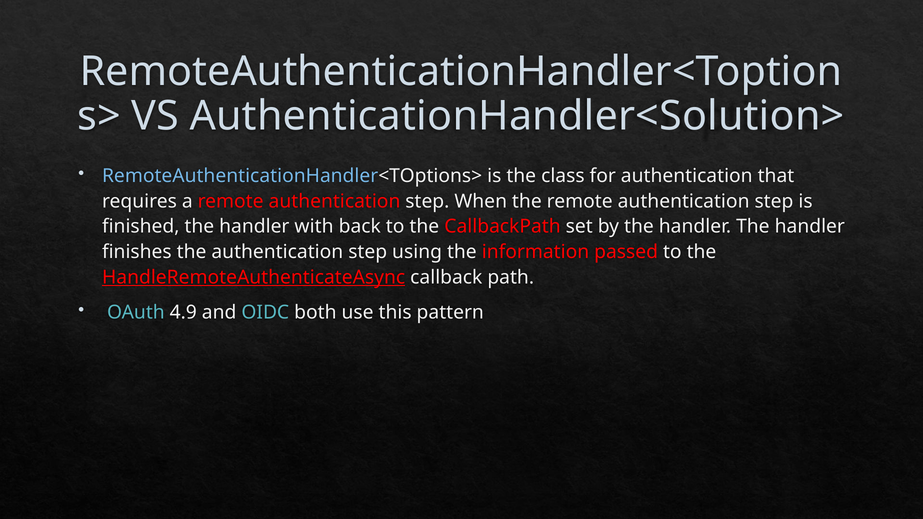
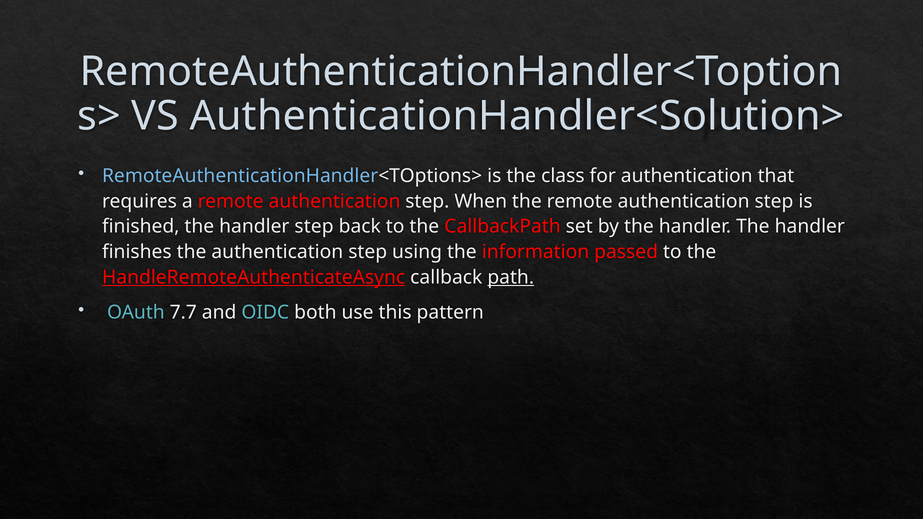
handler with: with -> step
path underline: none -> present
4.9: 4.9 -> 7.7
